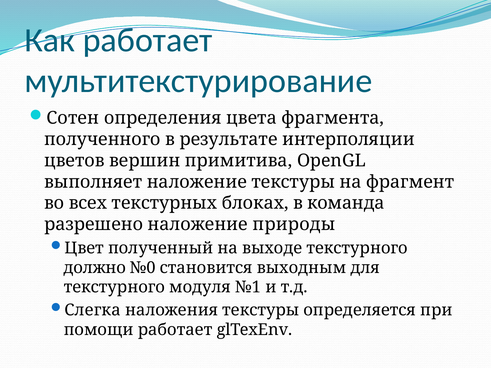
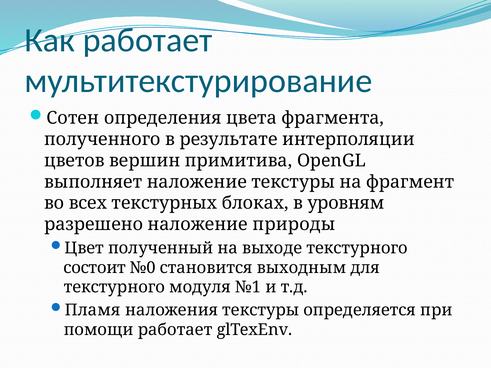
команда: команда -> уровням
должно: должно -> состоит
Слегка: Слегка -> Пламя
